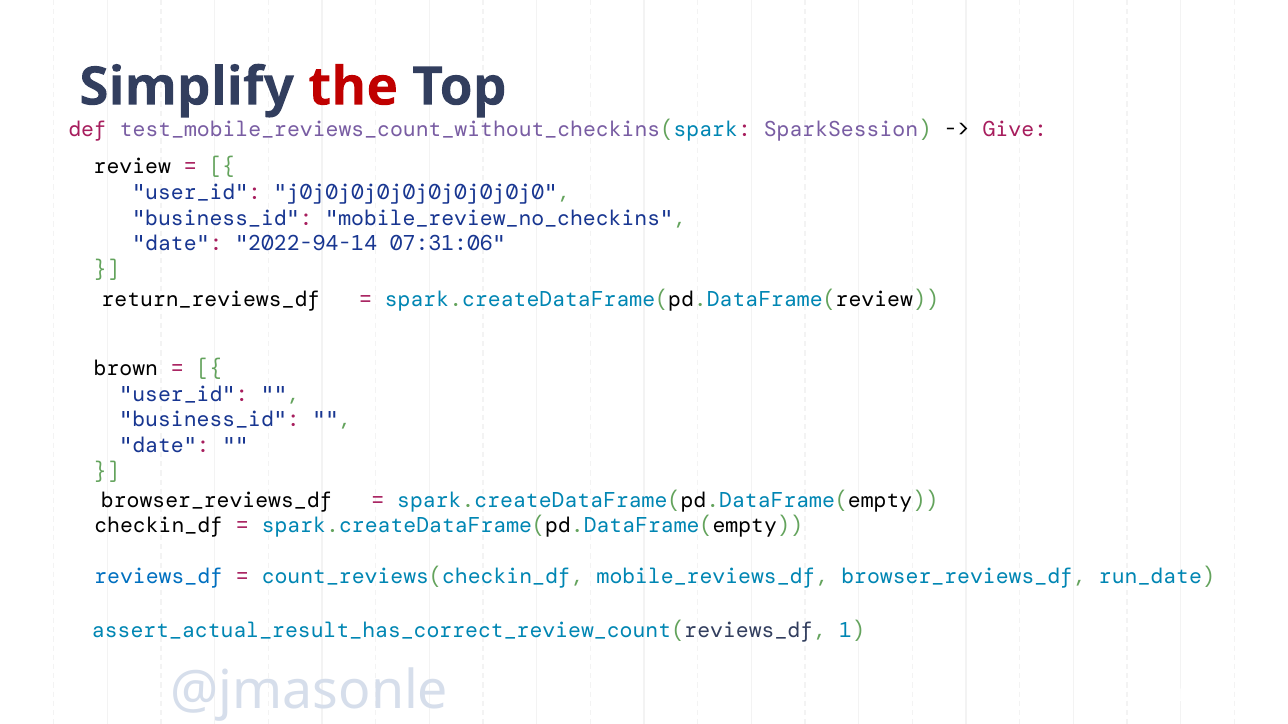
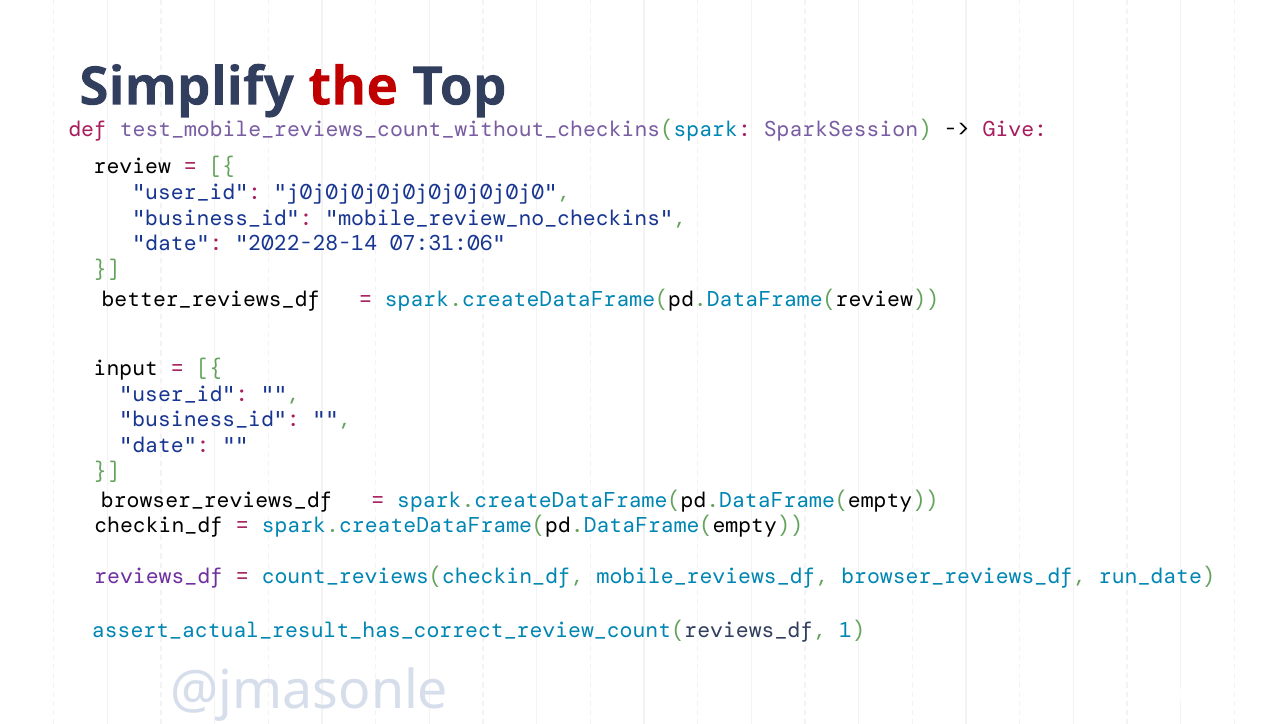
2022-94-14: 2022-94-14 -> 2022-28-14
return_reviews_df: return_reviews_df -> better_reviews_df
brown: brown -> input
reviews_df colour: blue -> purple
